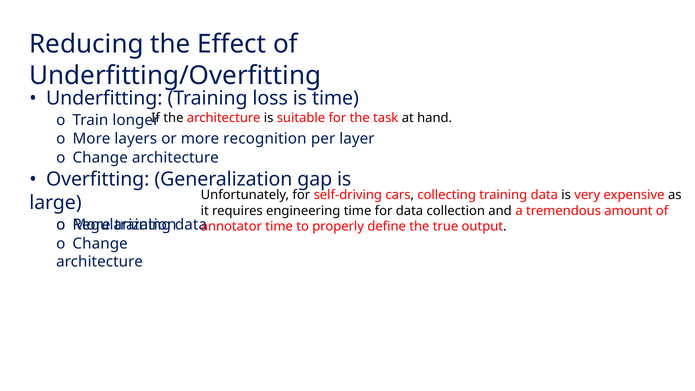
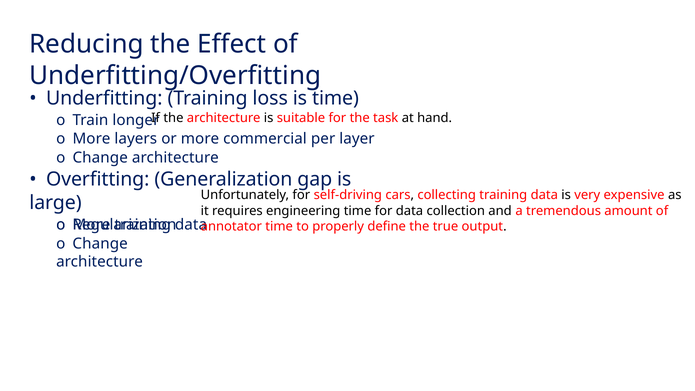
recognition: recognition -> commercial
